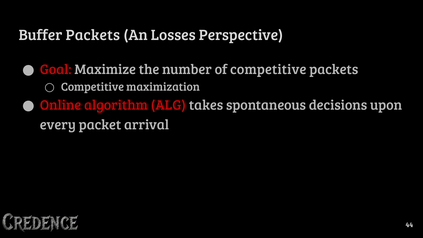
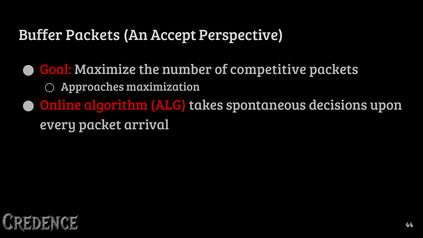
Losses: Losses -> Accept
Competitive at (92, 87): Competitive -> Approaches
